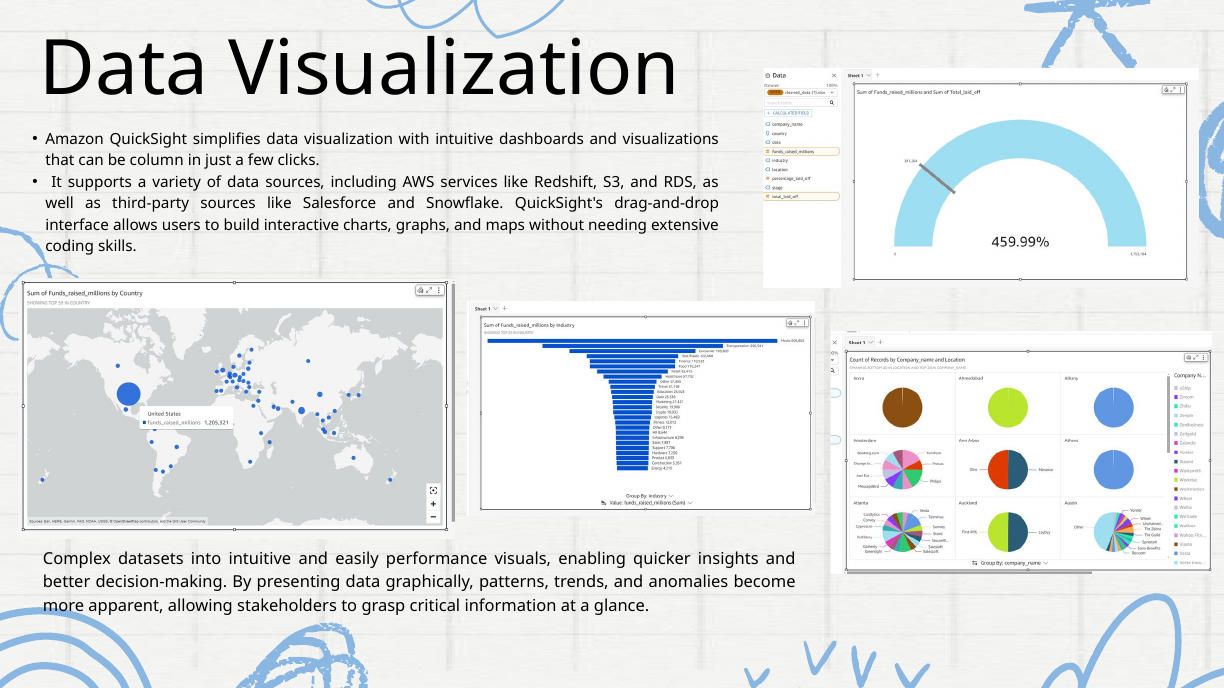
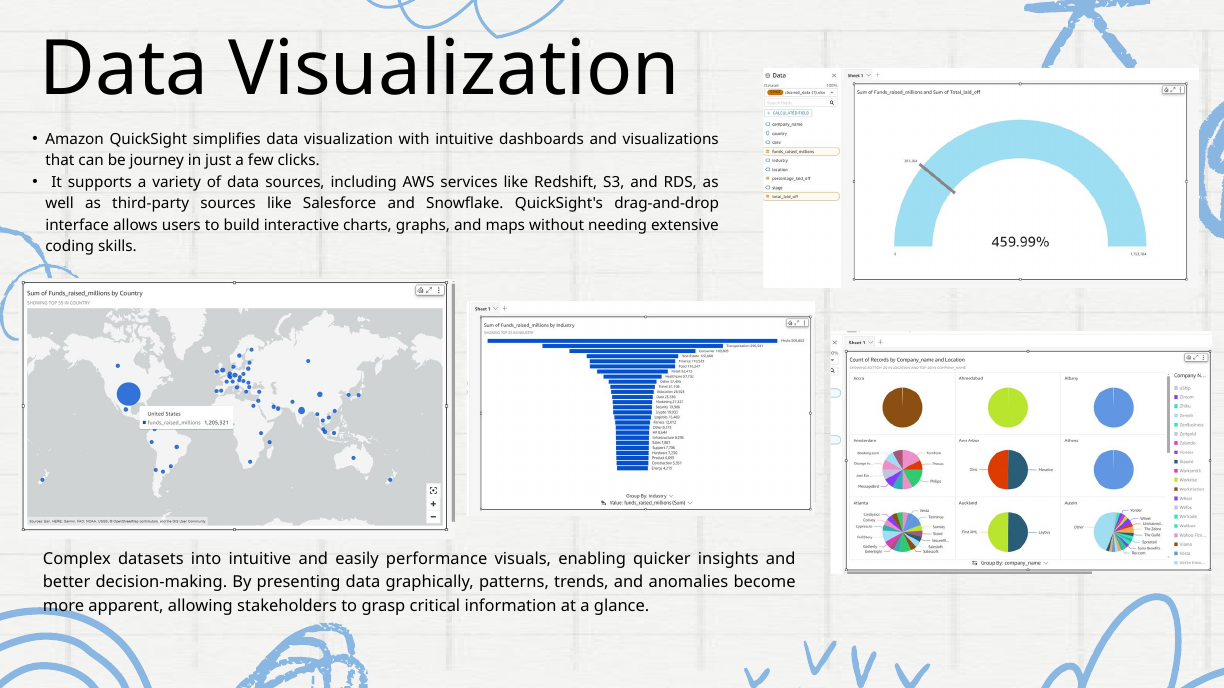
column: column -> journey
